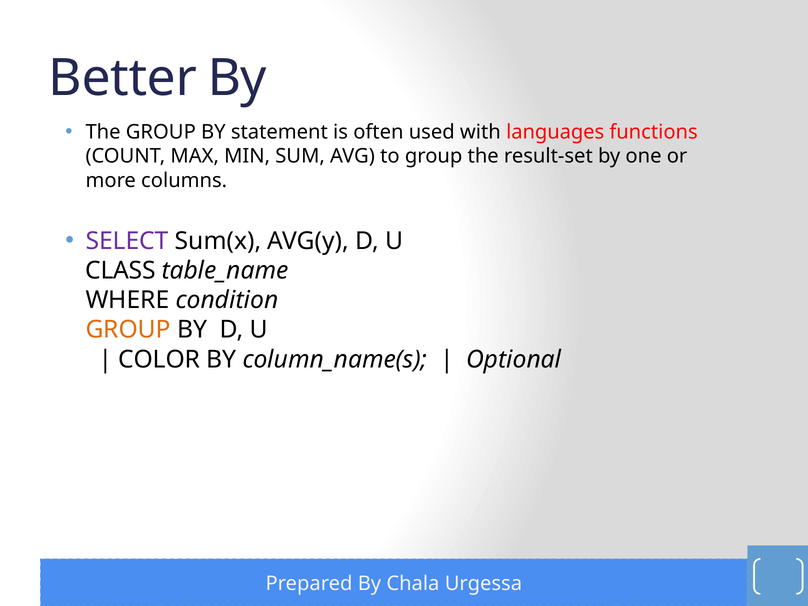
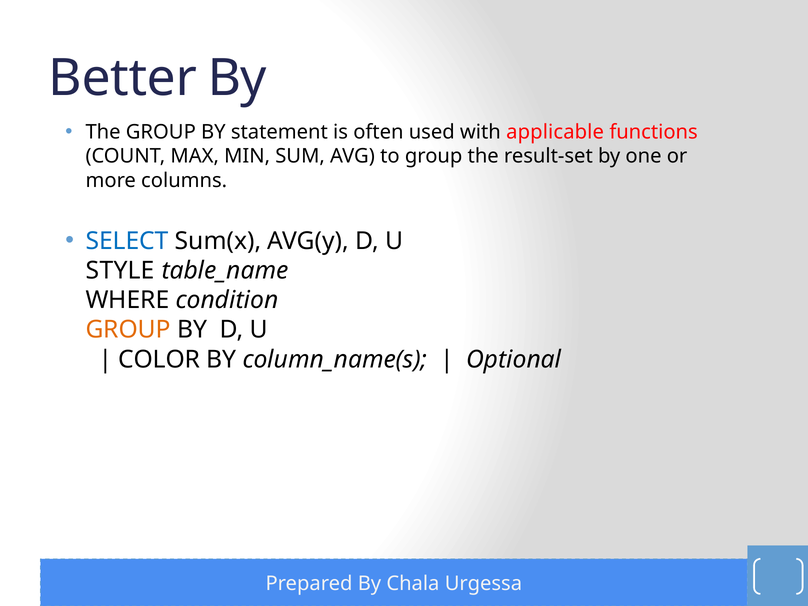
languages: languages -> applicable
SELECT colour: purple -> blue
CLASS: CLASS -> STYLE
